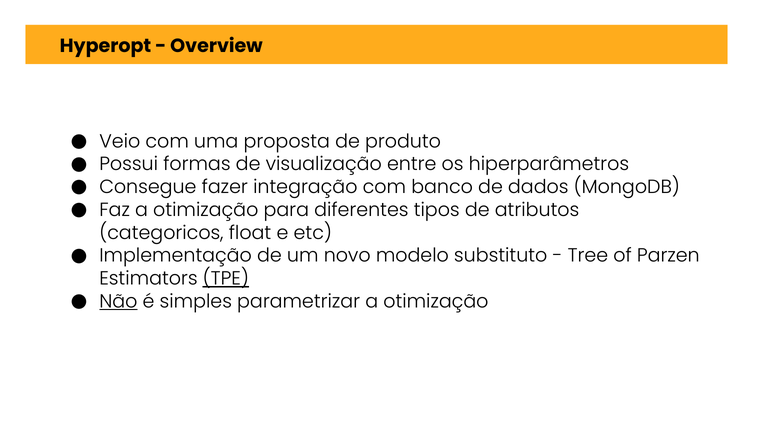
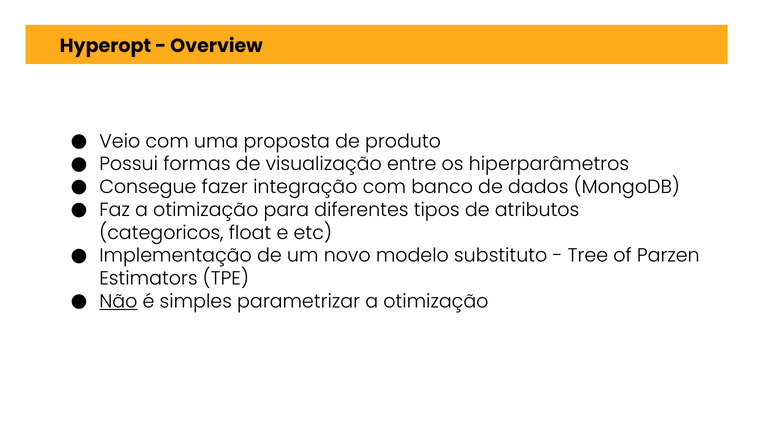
TPE underline: present -> none
